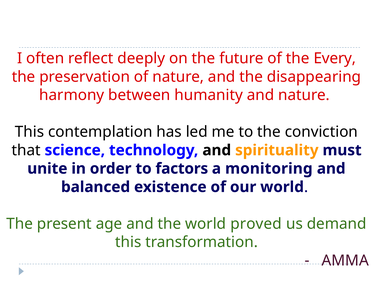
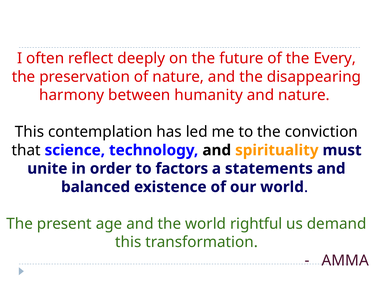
monitoring: monitoring -> statements
proved: proved -> rightful
